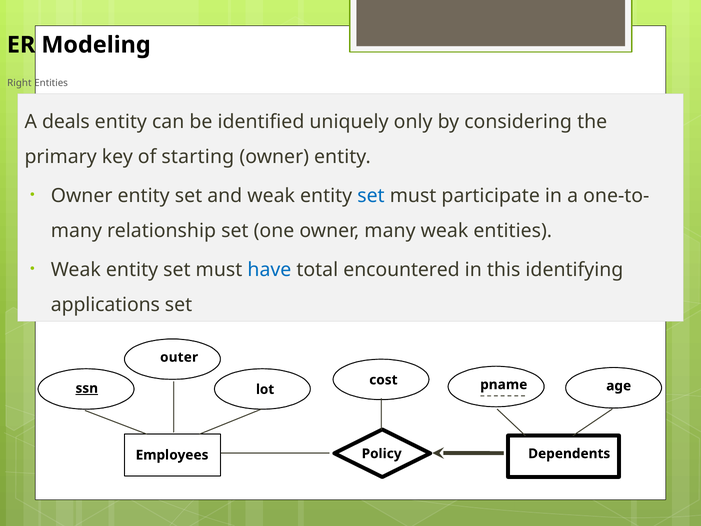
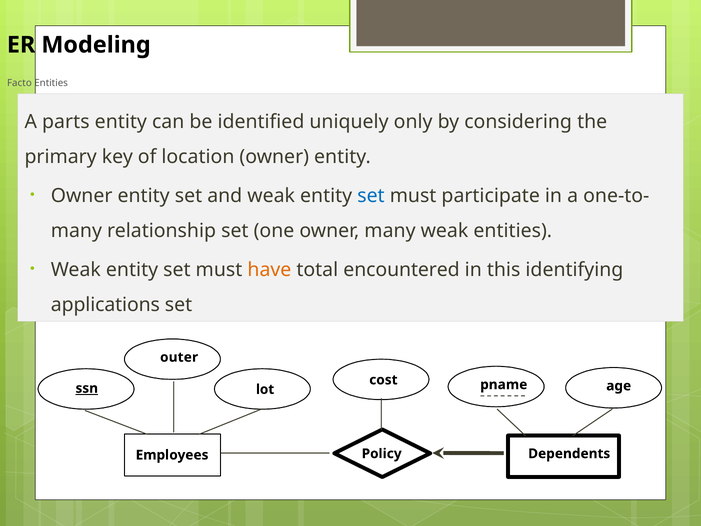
Right: Right -> Facto
deals: deals -> parts
starting: starting -> location
have colour: blue -> orange
